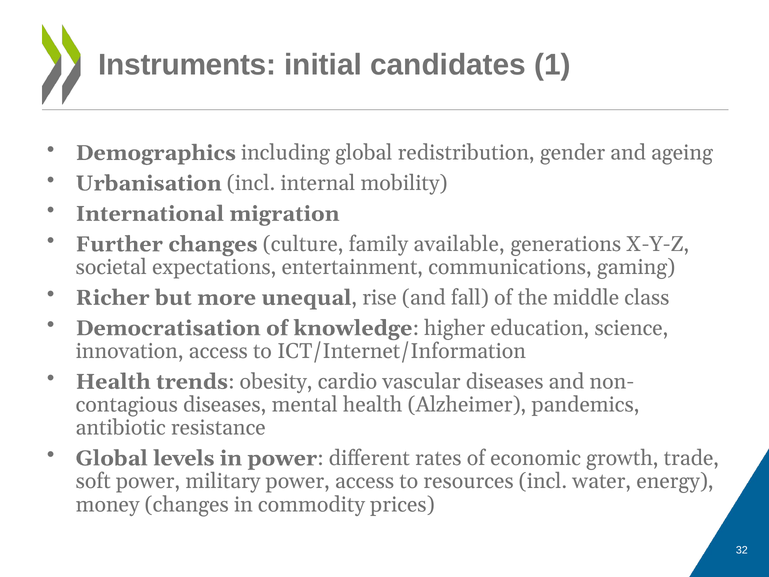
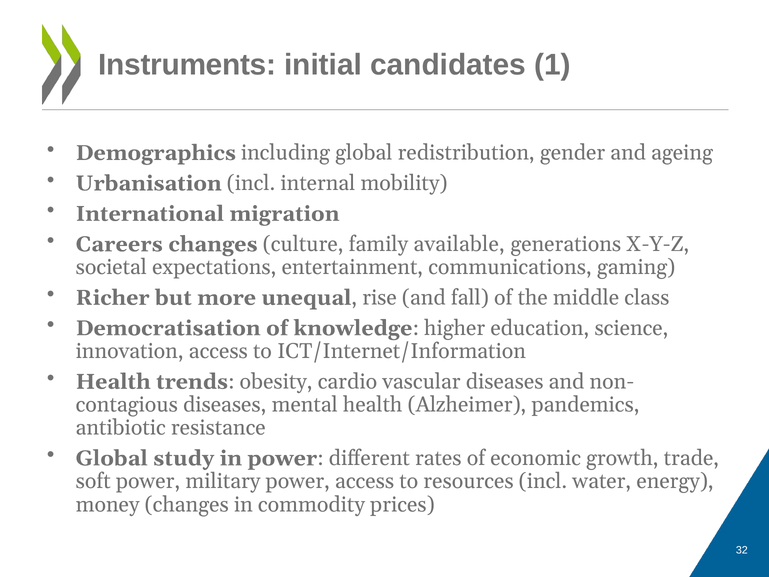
Further: Further -> Careers
levels: levels -> study
